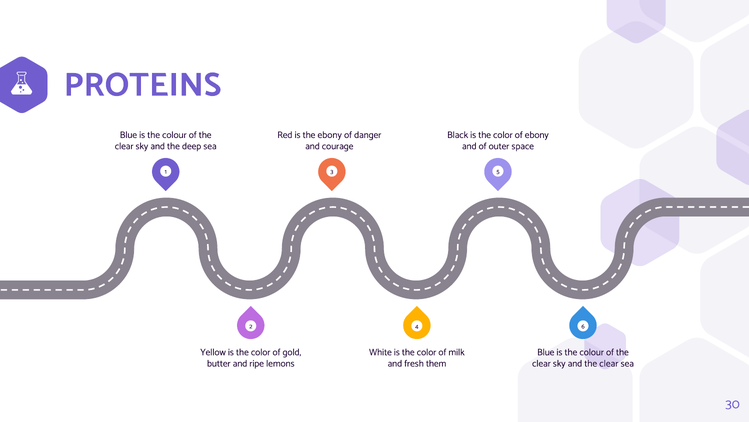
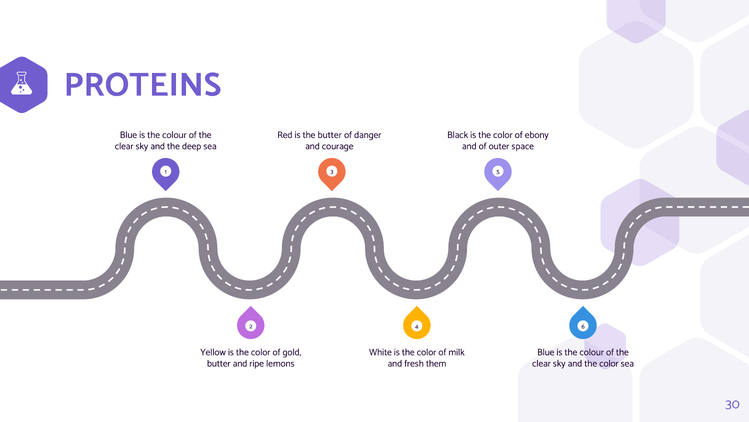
the ebony: ebony -> butter
and the clear: clear -> color
